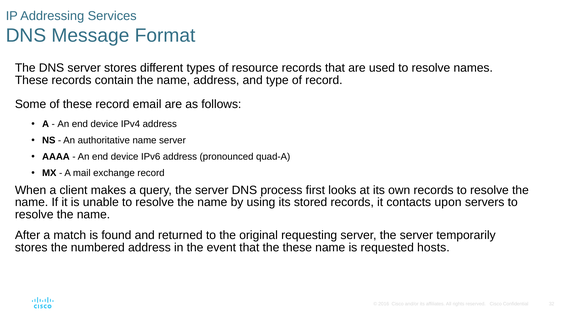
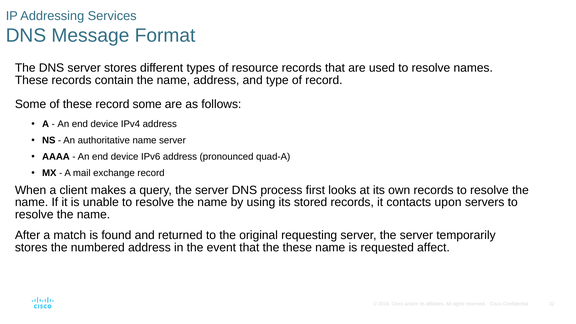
these record email: email -> some
hosts: hosts -> affect
